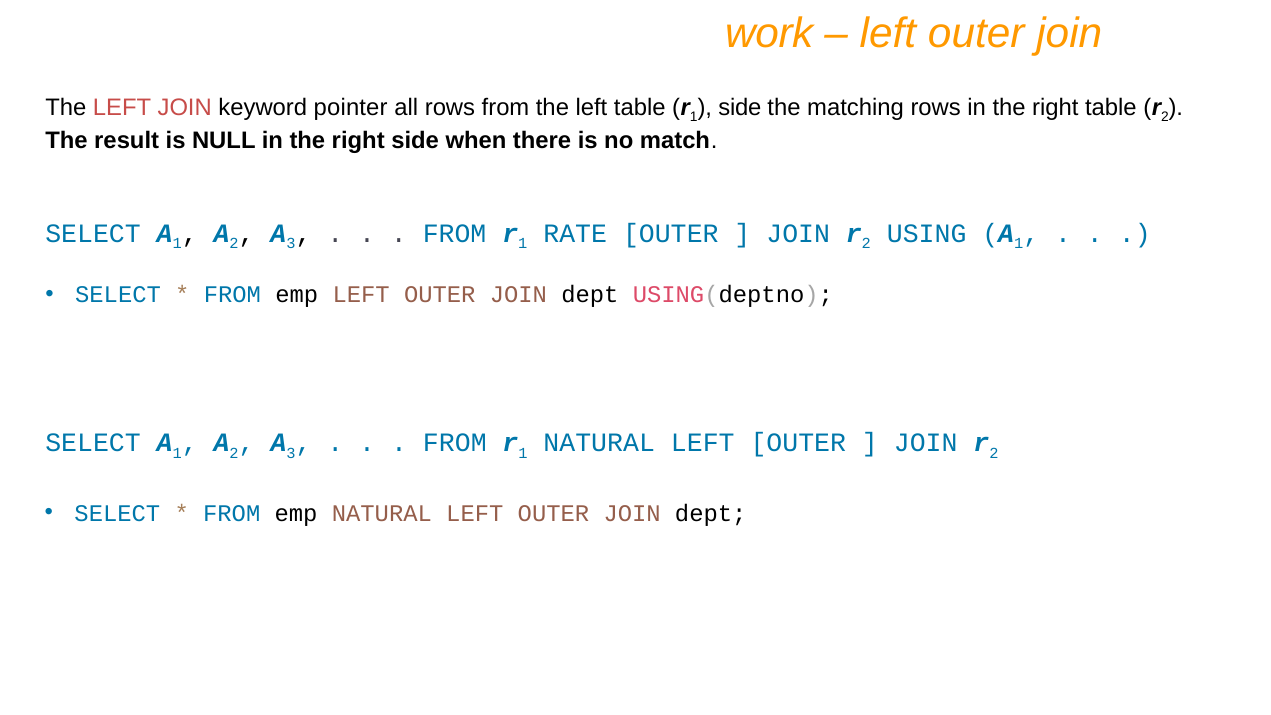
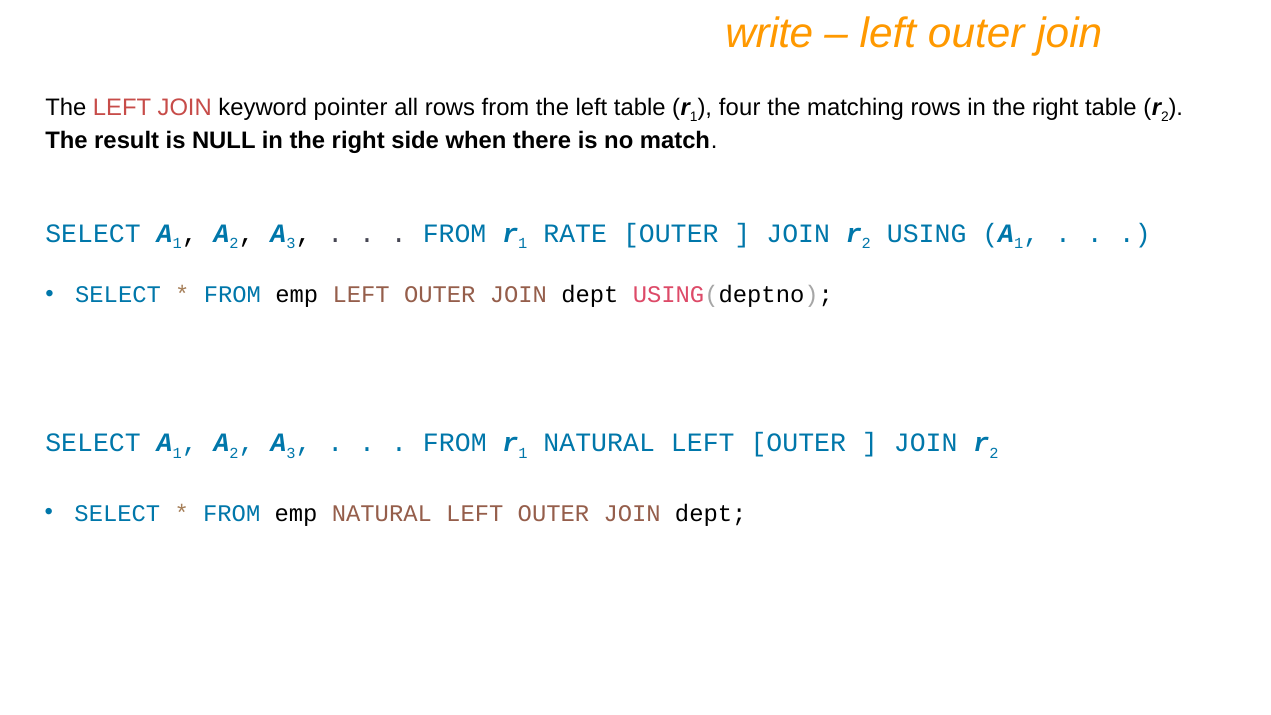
work: work -> write
side at (740, 108): side -> four
